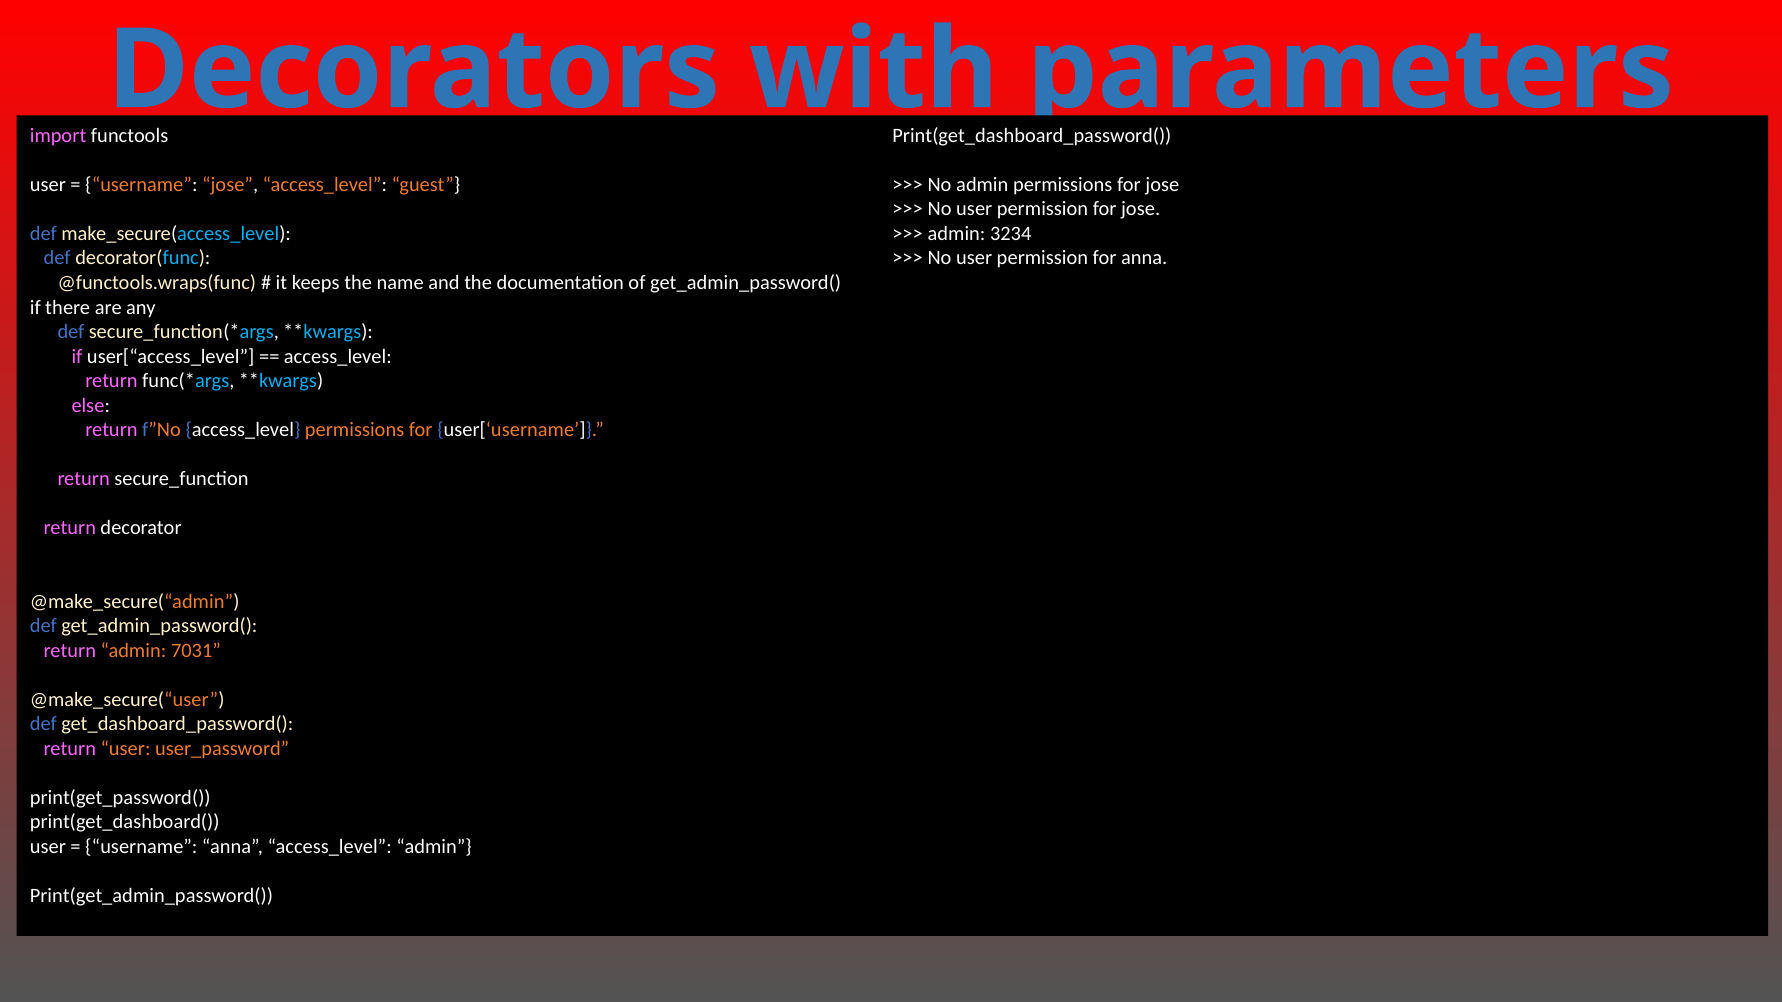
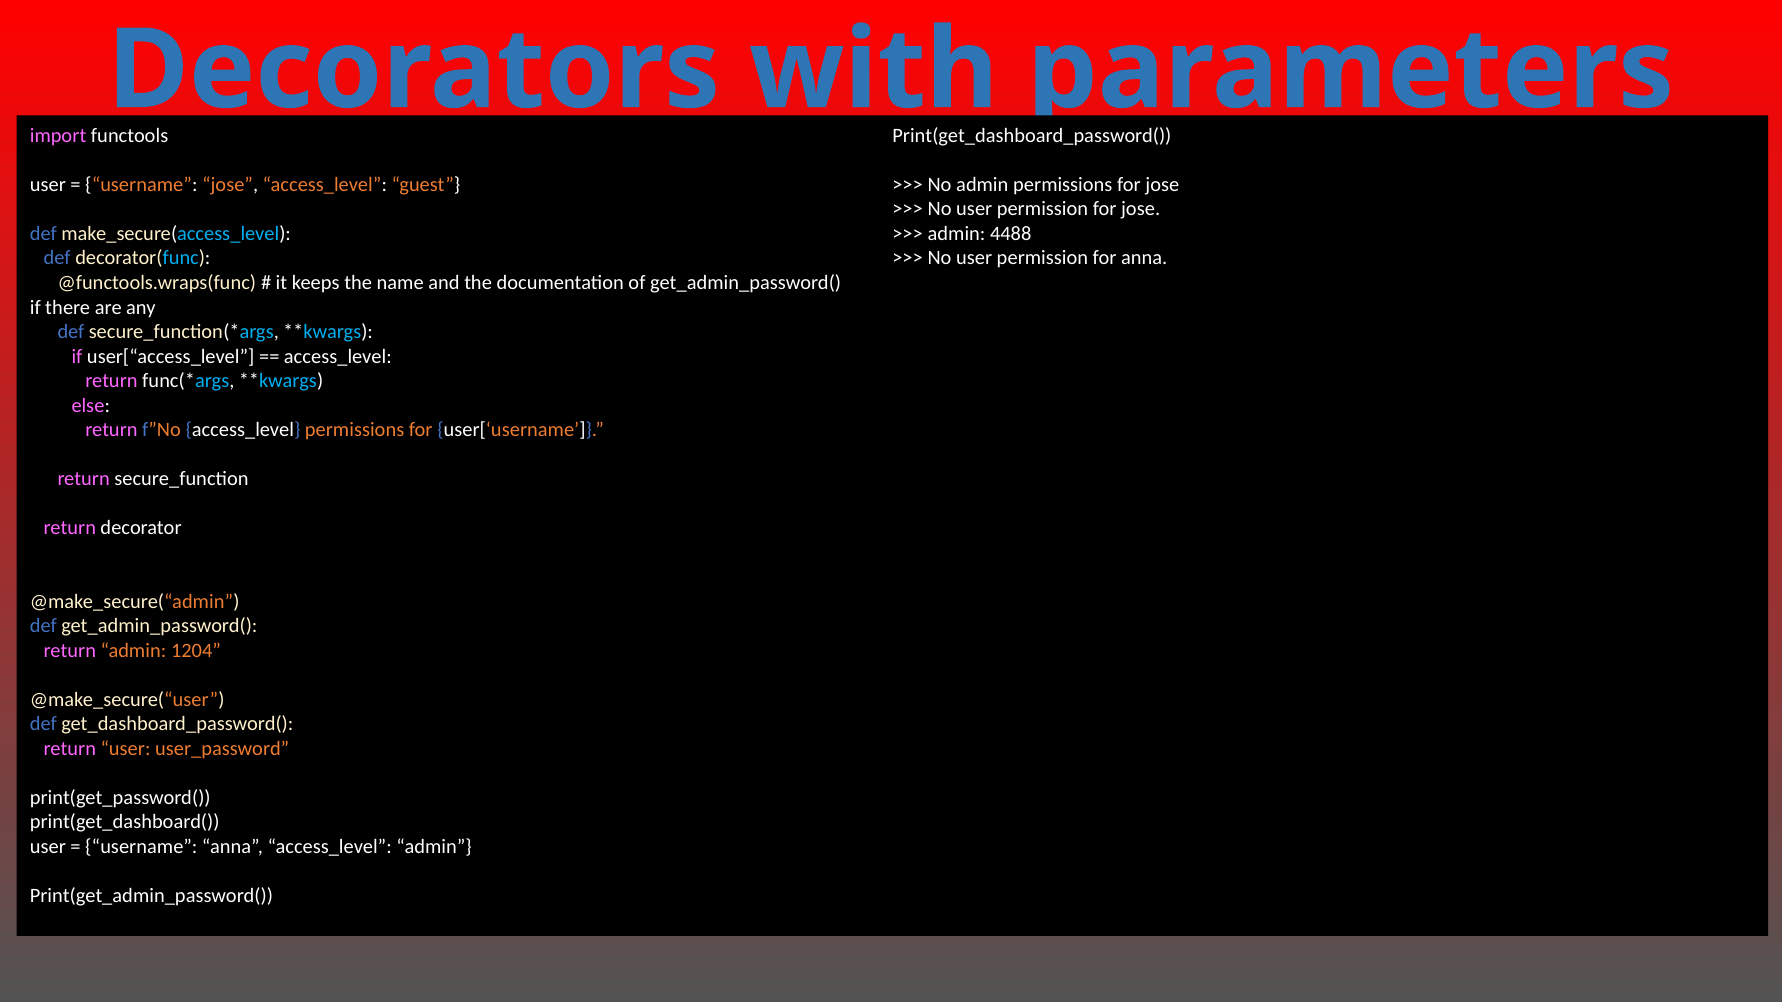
3234: 3234 -> 4488
7031: 7031 -> 1204
